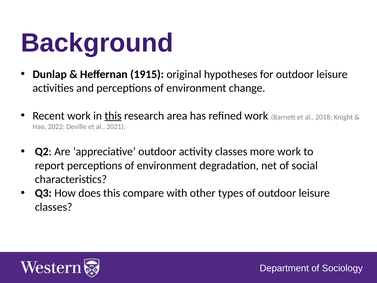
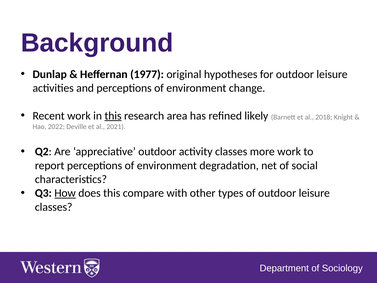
1915: 1915 -> 1977
refined work: work -> likely
How underline: none -> present
